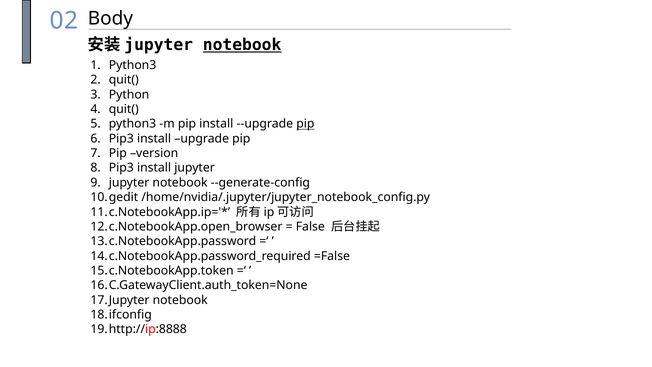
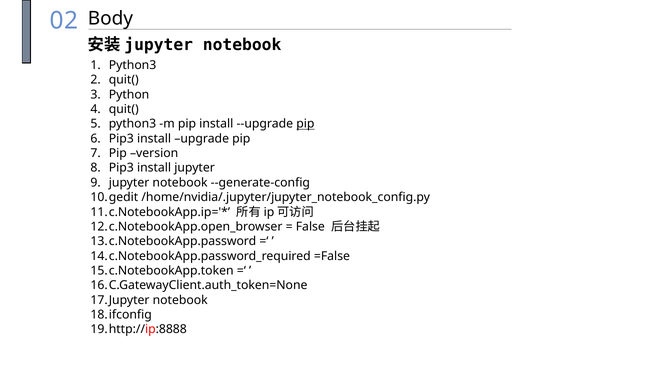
notebook at (242, 45) underline: present -> none
